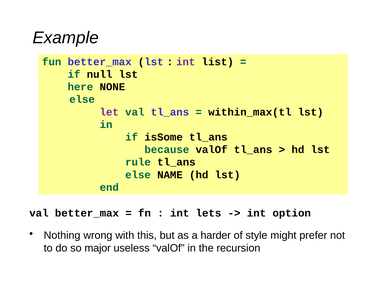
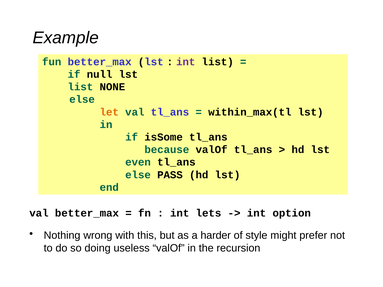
here at (80, 87): here -> list
let colour: purple -> orange
rule: rule -> even
NAME: NAME -> PASS
major: major -> doing
